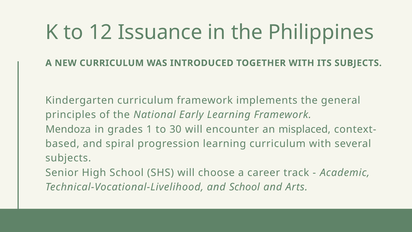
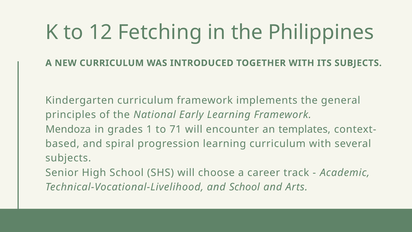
Issuance: Issuance -> Fetching
30: 30 -> 71
misplaced: misplaced -> templates
